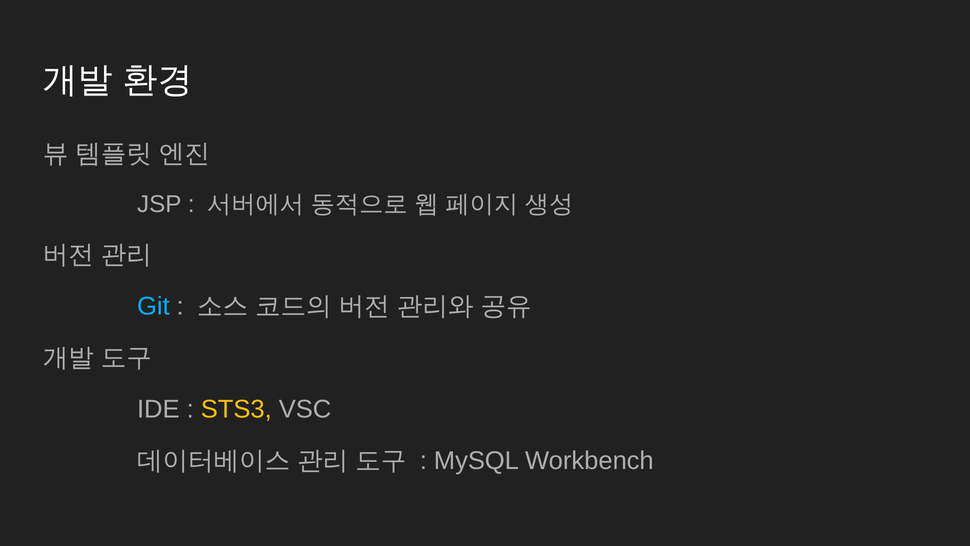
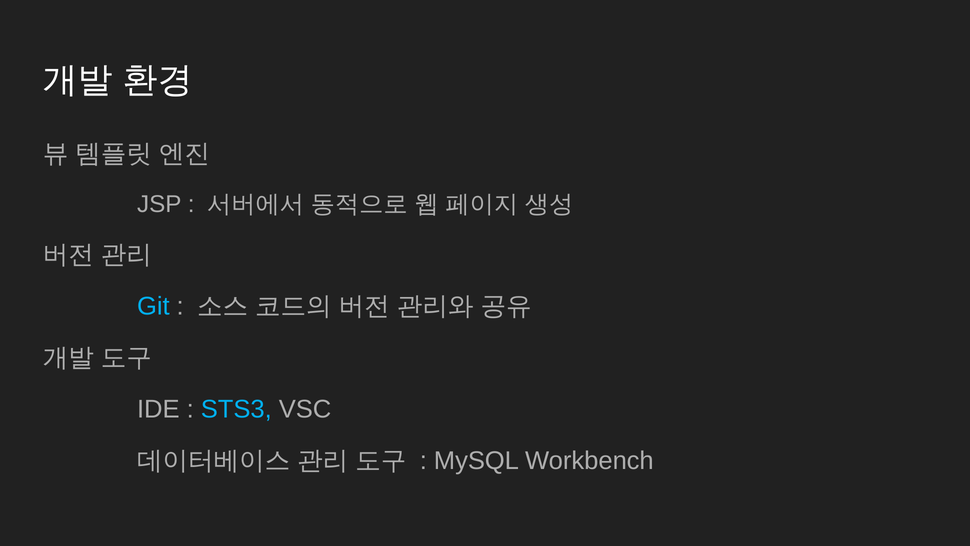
STS3 colour: yellow -> light blue
